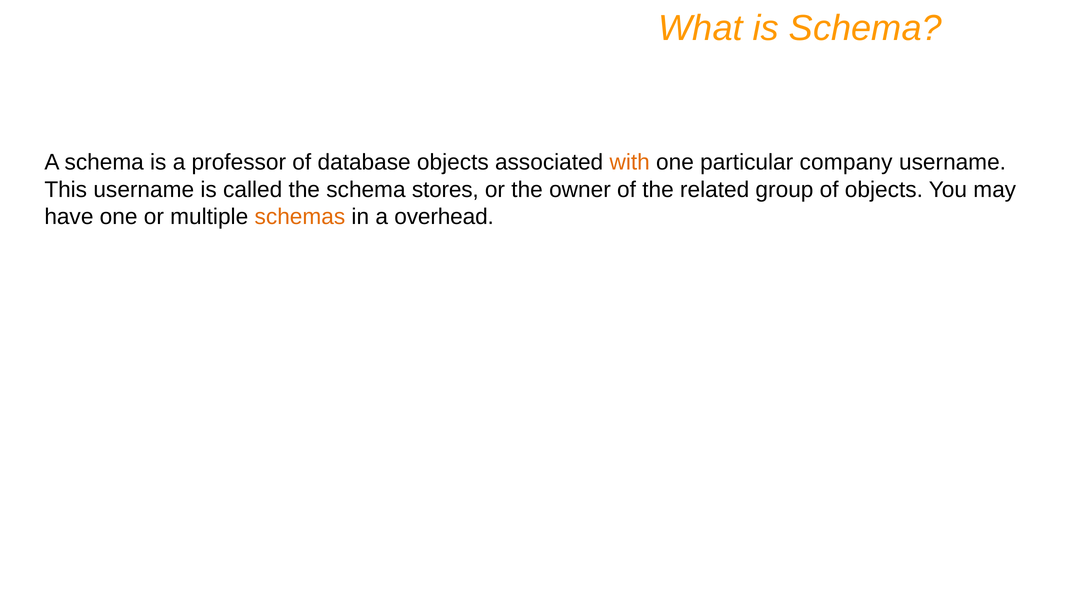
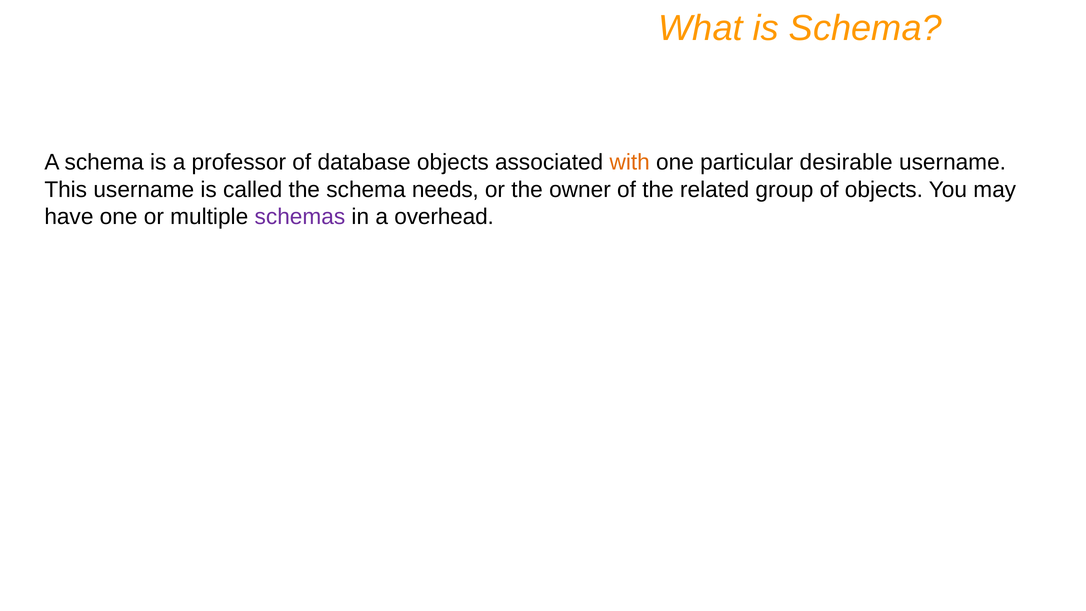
company: company -> desirable
stores: stores -> needs
schemas colour: orange -> purple
